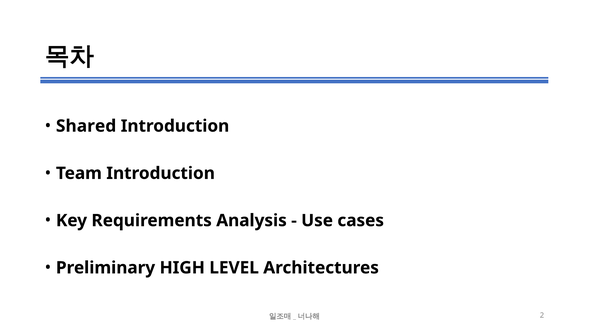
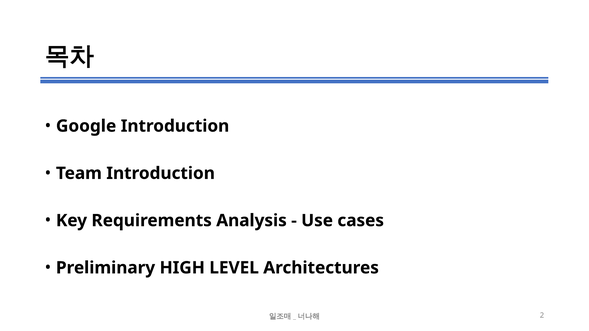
Shared: Shared -> Google
